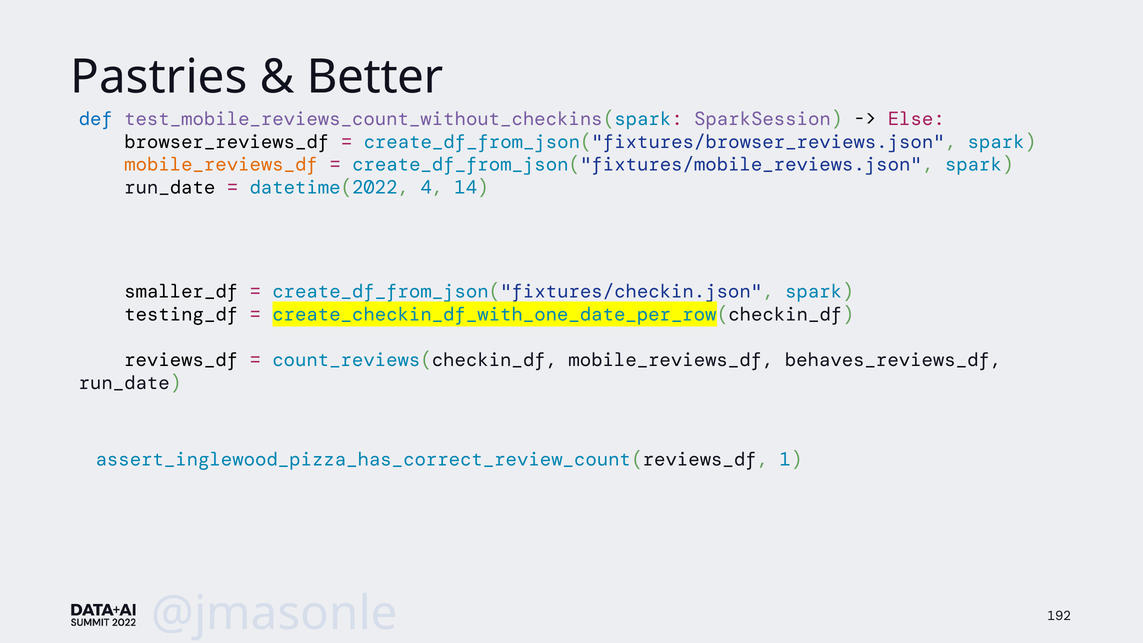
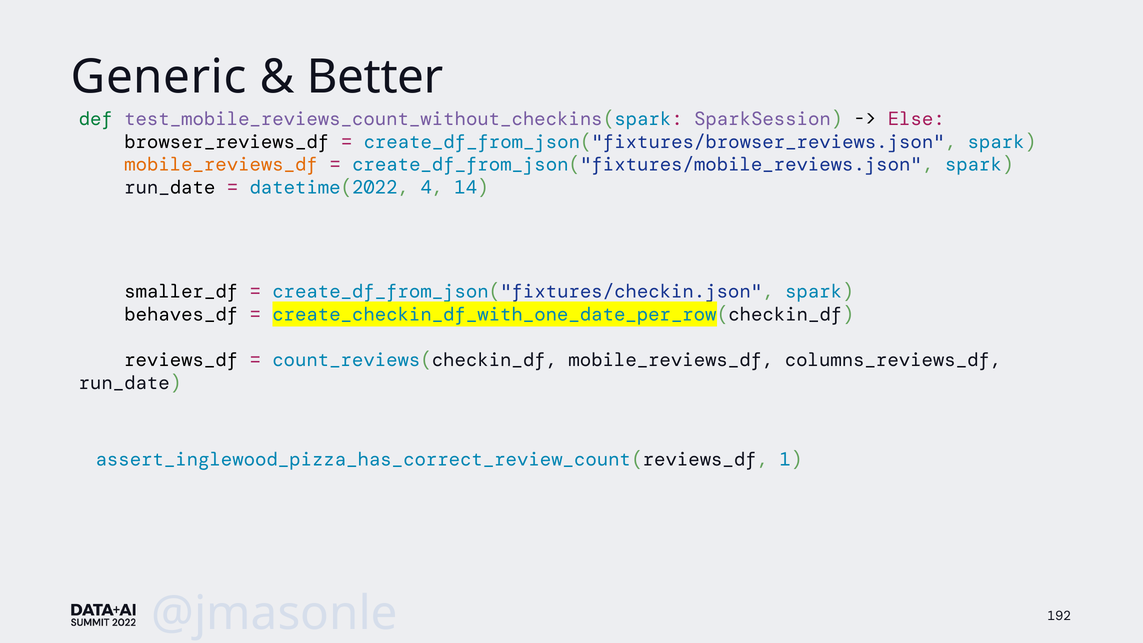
Pastries: Pastries -> Generic
def colour: blue -> green
testing_df: testing_df -> behaves_df
behaves_reviews_df: behaves_reviews_df -> columns_reviews_df
